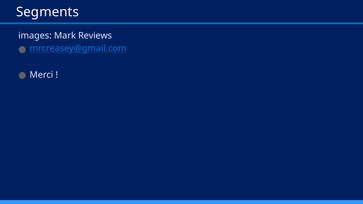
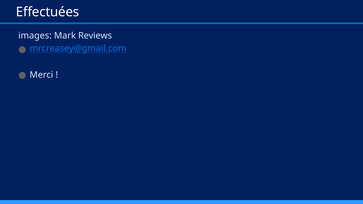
Segments: Segments -> Effectuées
